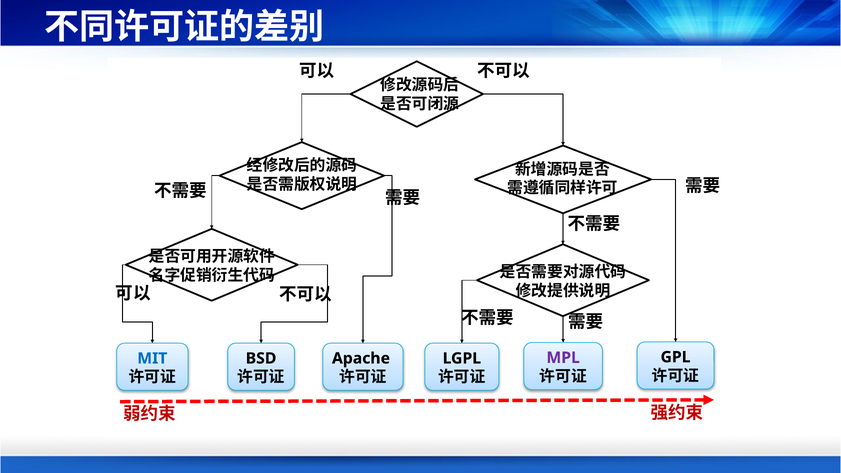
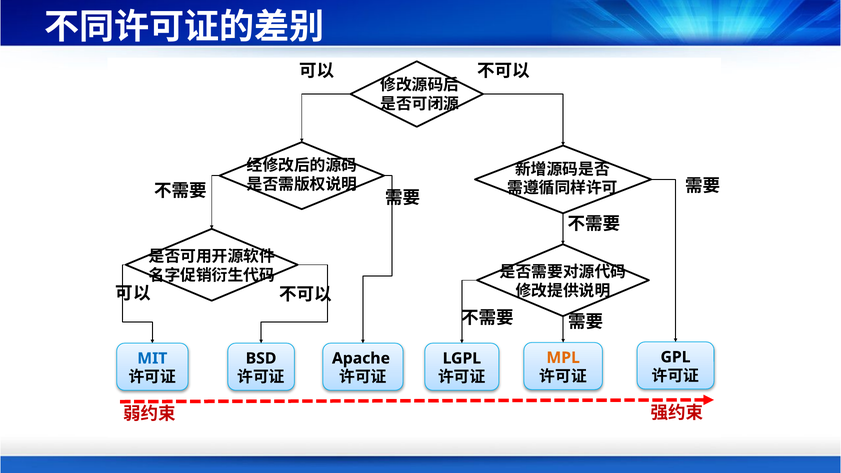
MPL colour: purple -> orange
